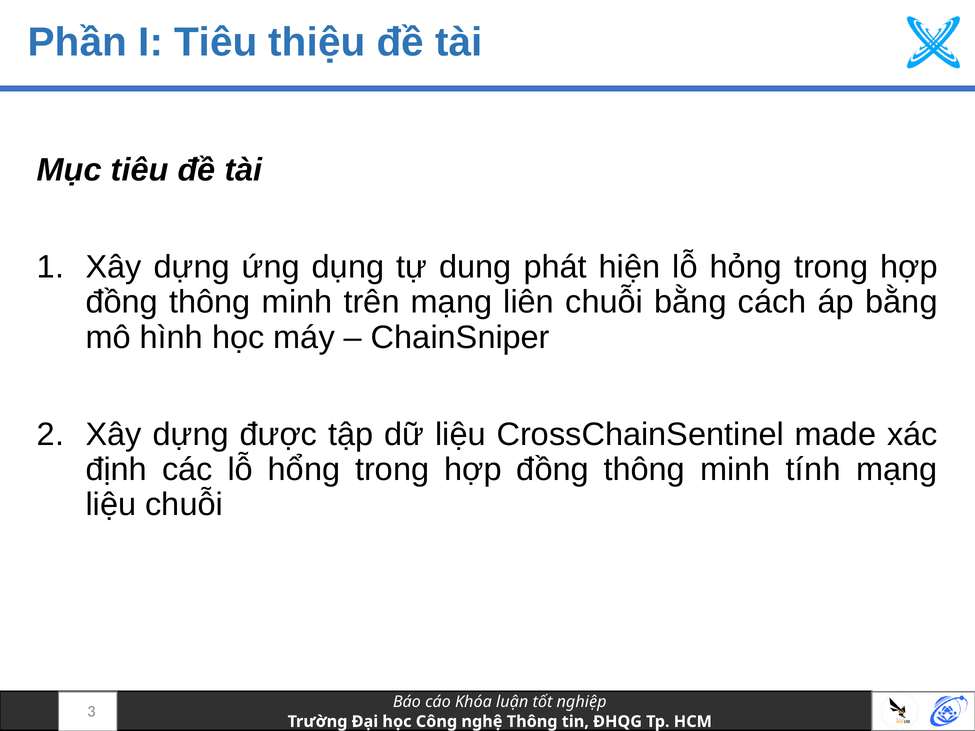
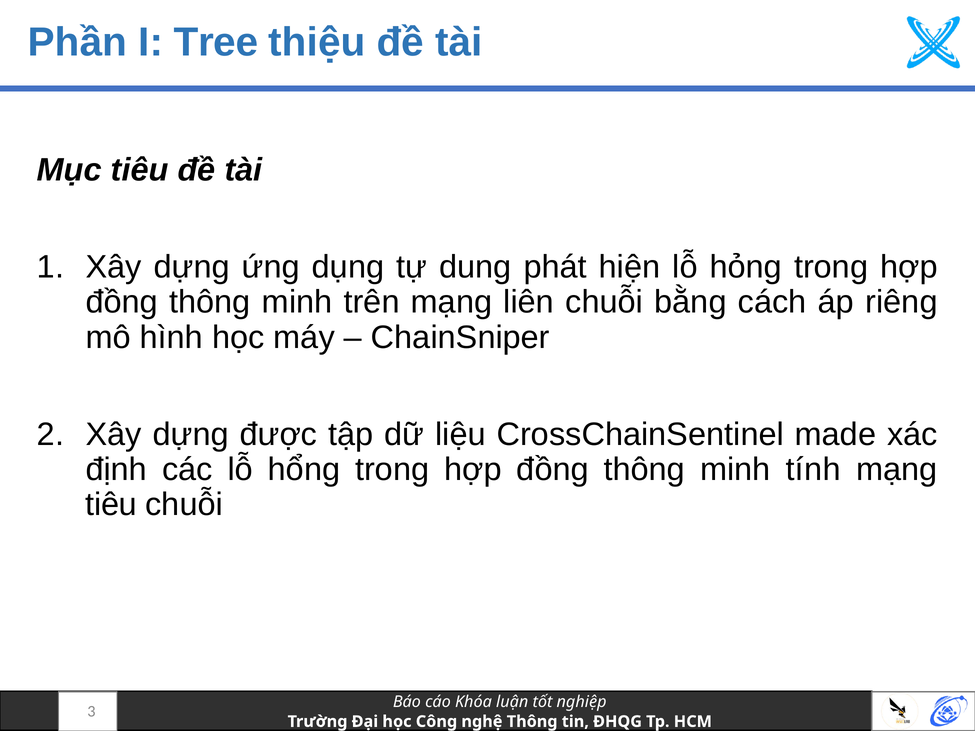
I Tiêu: Tiêu -> Tree
áp bằng: bằng -> riêng
liệu at (111, 505): liệu -> tiêu
